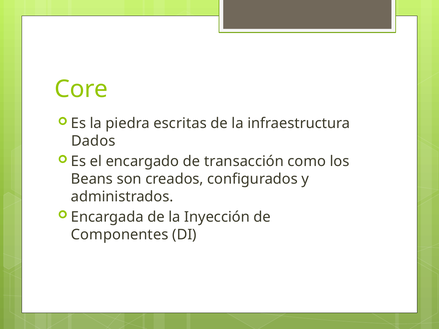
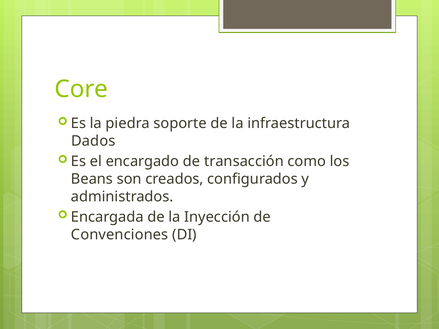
escritas: escritas -> soporte
Componentes: Componentes -> Convenciones
